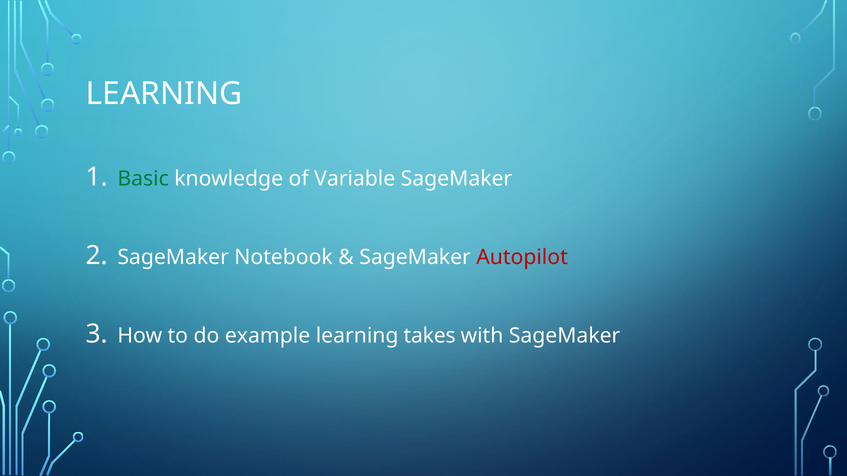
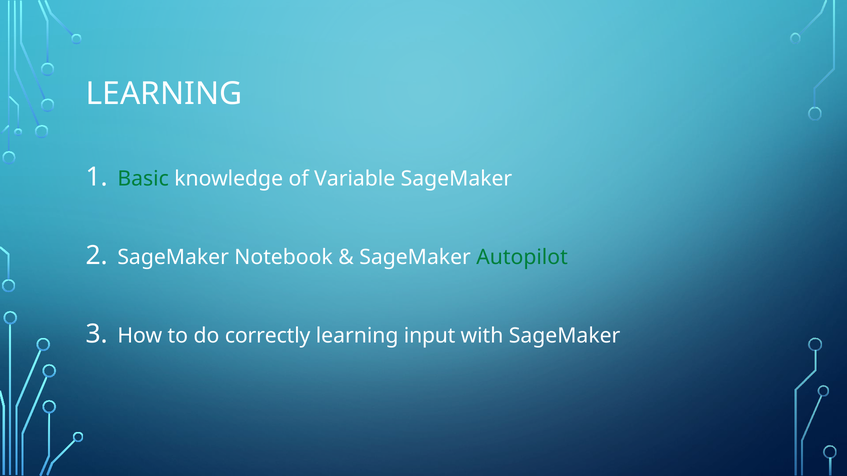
Autopilot colour: red -> green
example: example -> correctly
takes: takes -> input
